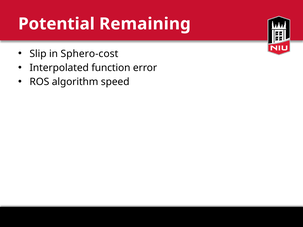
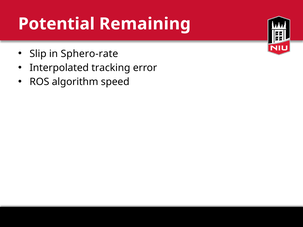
Sphero-cost: Sphero-cost -> Sphero-rate
function: function -> tracking
